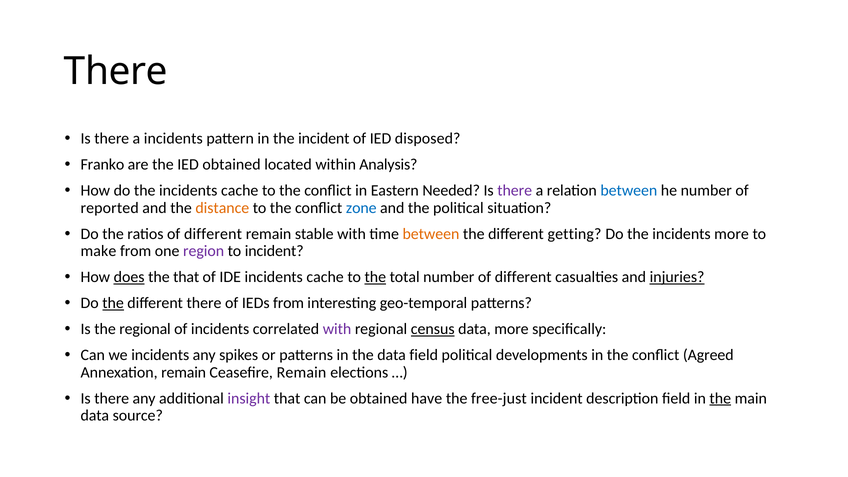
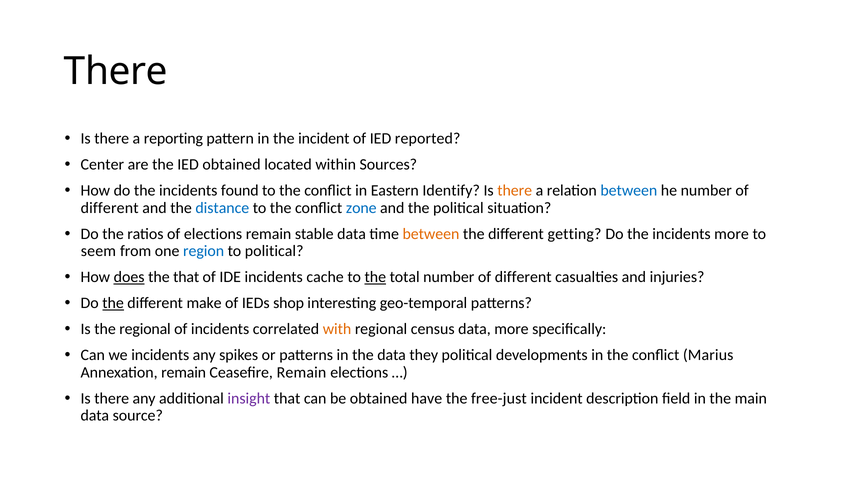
a incidents: incidents -> reporting
disposed: disposed -> reported
Franko: Franko -> Center
Analysis: Analysis -> Sources
the incidents cache: cache -> found
Needed: Needed -> Identify
there at (515, 191) colour: purple -> orange
reported at (110, 208): reported -> different
distance colour: orange -> blue
ratios of different: different -> elections
stable with: with -> data
make: make -> seem
region colour: purple -> blue
to incident: incident -> political
injuries underline: present -> none
different there: there -> make
IEDs from: from -> shop
with at (337, 329) colour: purple -> orange
census underline: present -> none
data field: field -> they
Agreed: Agreed -> Marius
the at (720, 398) underline: present -> none
